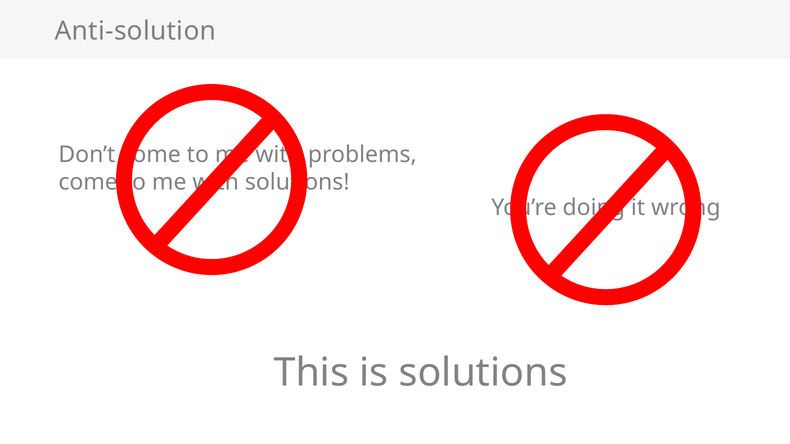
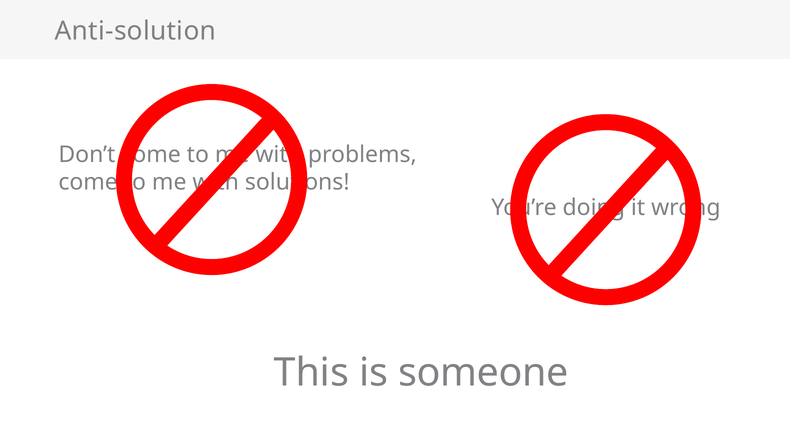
is solutions: solutions -> someone
